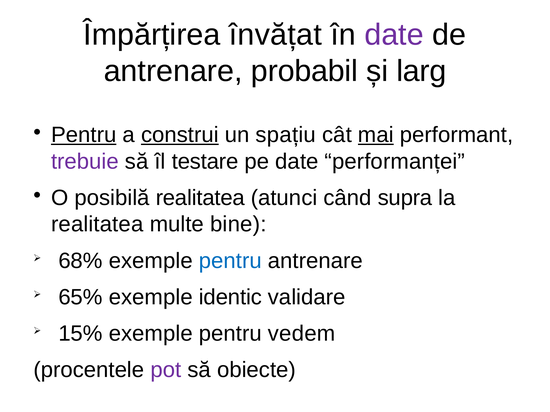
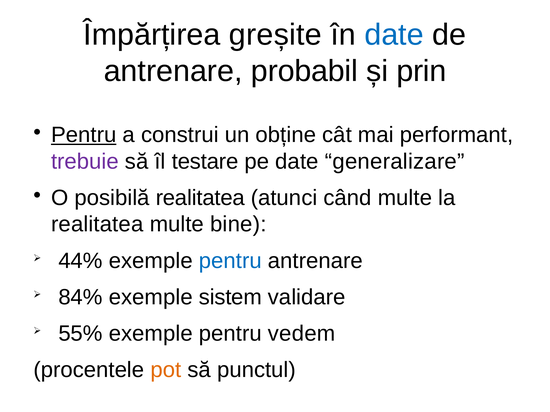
învățat: învățat -> greșite
date at (394, 35) colour: purple -> blue
larg: larg -> prin
construi underline: present -> none
spațiu: spațiu -> obține
mai underline: present -> none
performanței: performanței -> generalizare
când supra: supra -> multe
68%: 68% -> 44%
65%: 65% -> 84%
identic: identic -> sistem
15%: 15% -> 55%
pot colour: purple -> orange
obiecte: obiecte -> punctul
